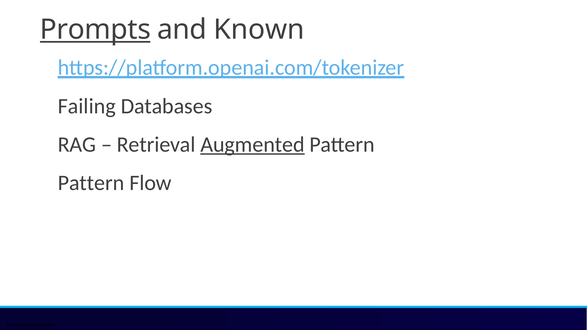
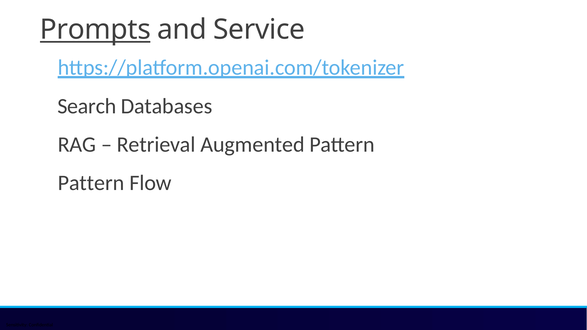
Known: Known -> Service
Failing: Failing -> Search
Augmented underline: present -> none
